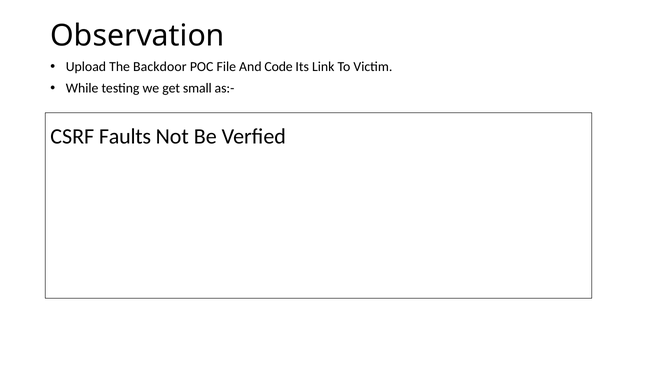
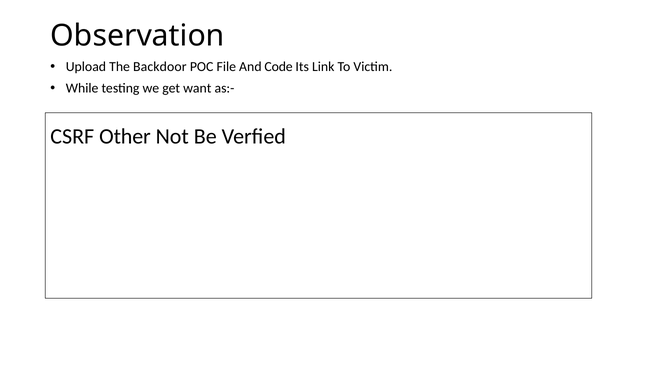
small: small -> want
Faults: Faults -> Other
